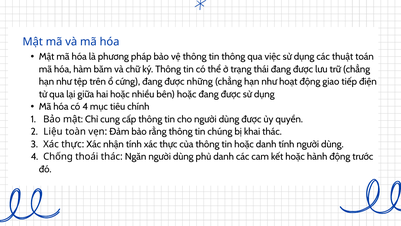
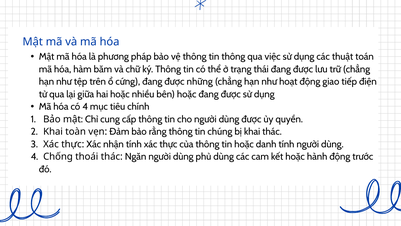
Liệu at (53, 132): Liệu -> Khai
phủ danh: danh -> dùng
